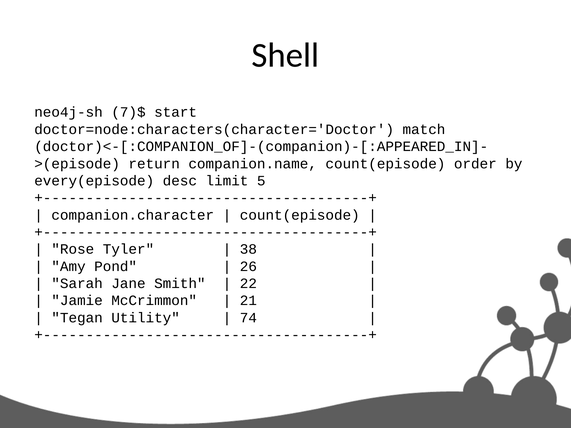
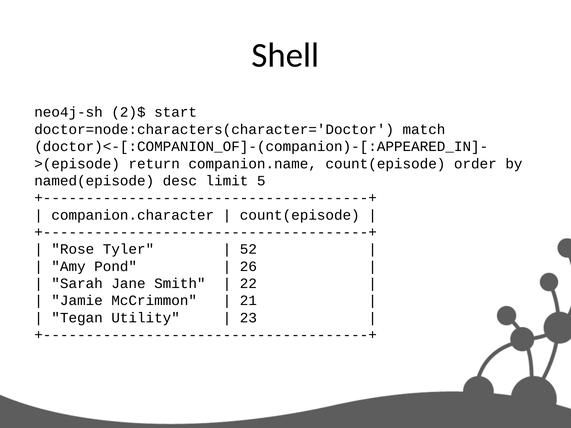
7)$: 7)$ -> 2)$
every(episode: every(episode -> named(episode
38: 38 -> 52
74: 74 -> 23
